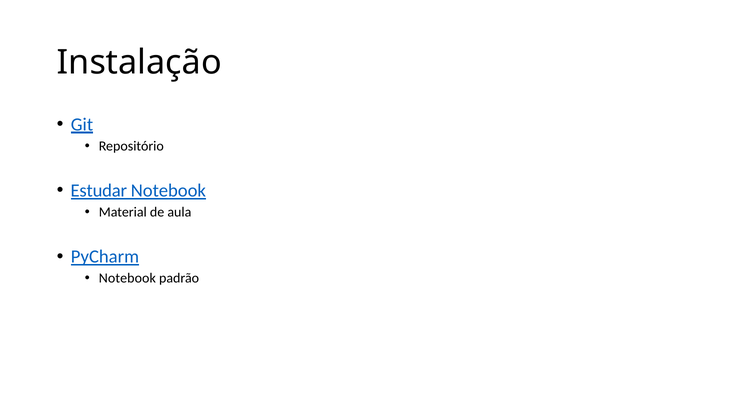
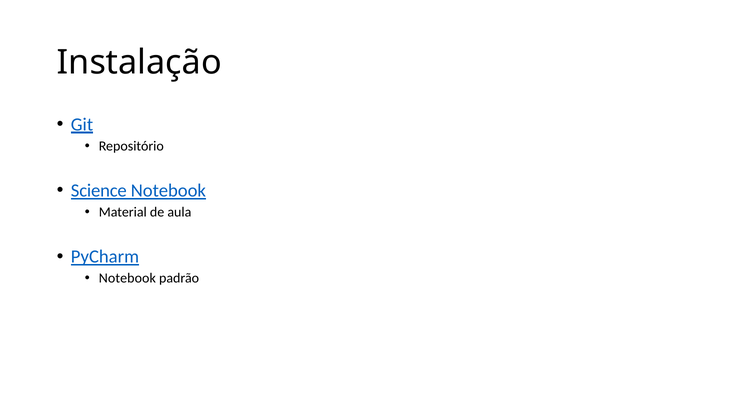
Estudar: Estudar -> Science
